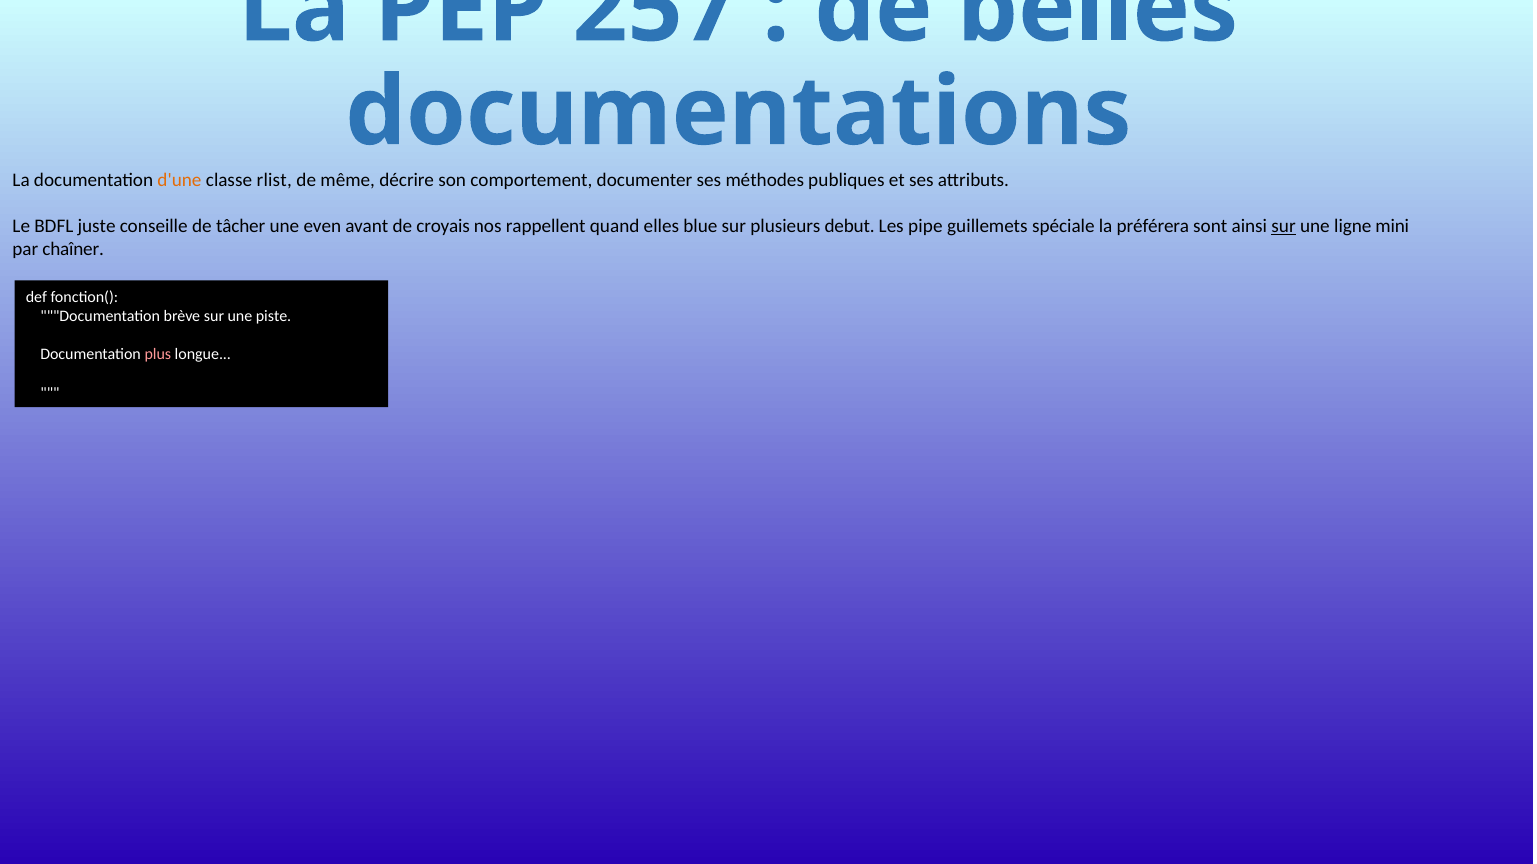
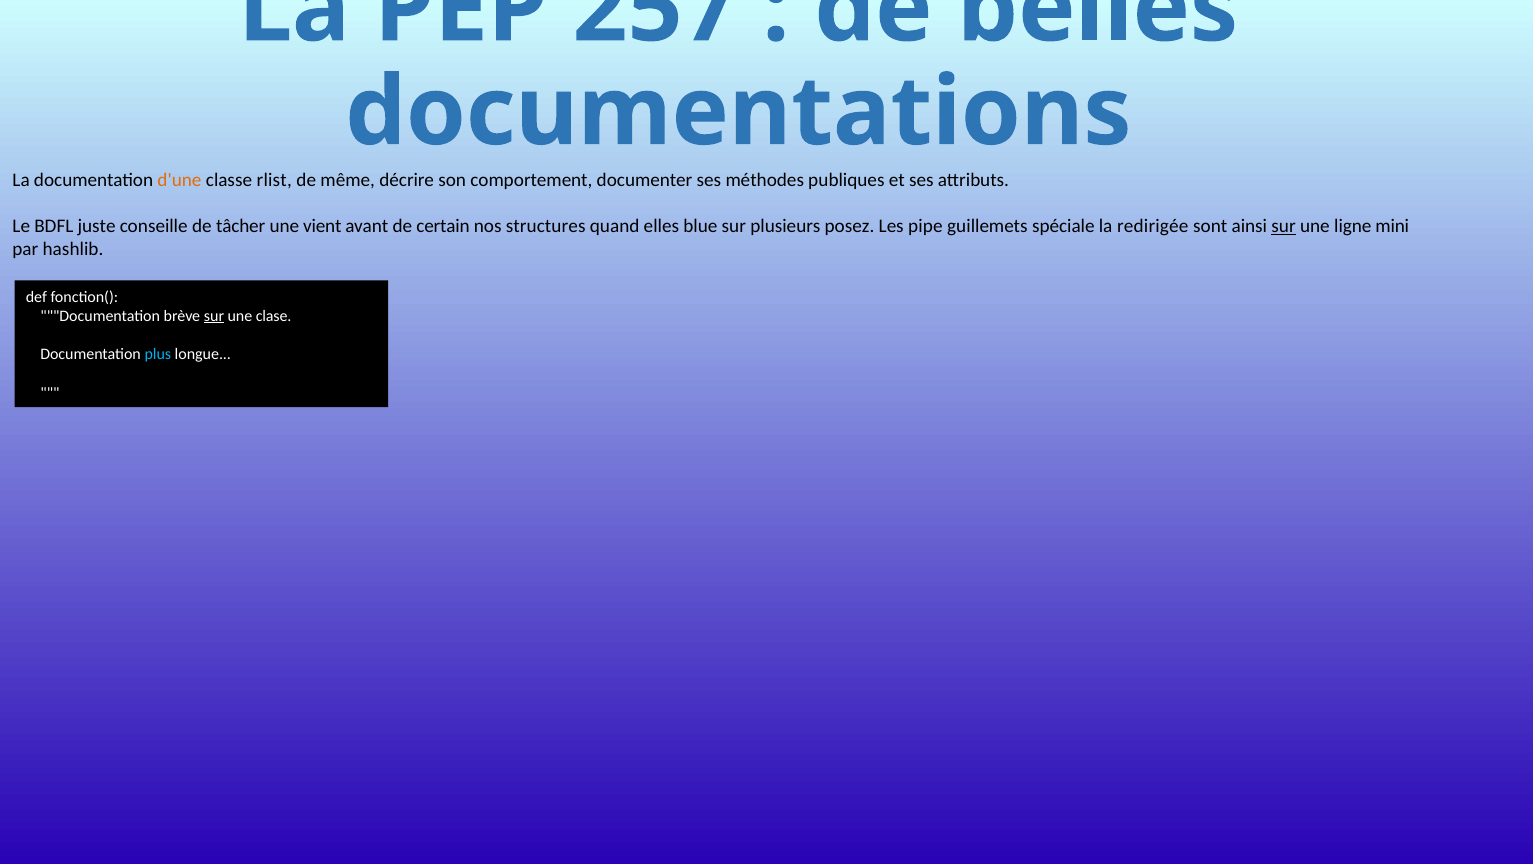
even: even -> vient
croyais: croyais -> certain
rappellent: rappellent -> structures
debut: debut -> posez
préférera: préférera -> redirigée
chaîner: chaîner -> hashlib
sur at (214, 316) underline: none -> present
piste: piste -> clase
plus colour: pink -> light blue
